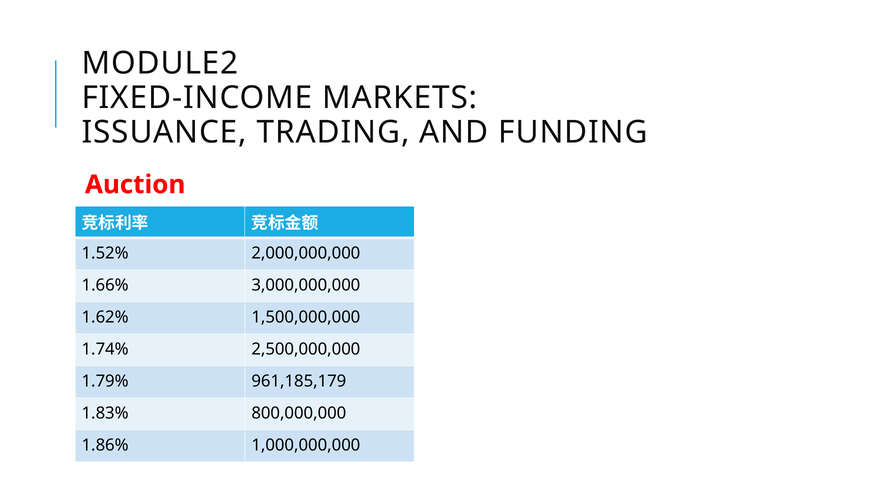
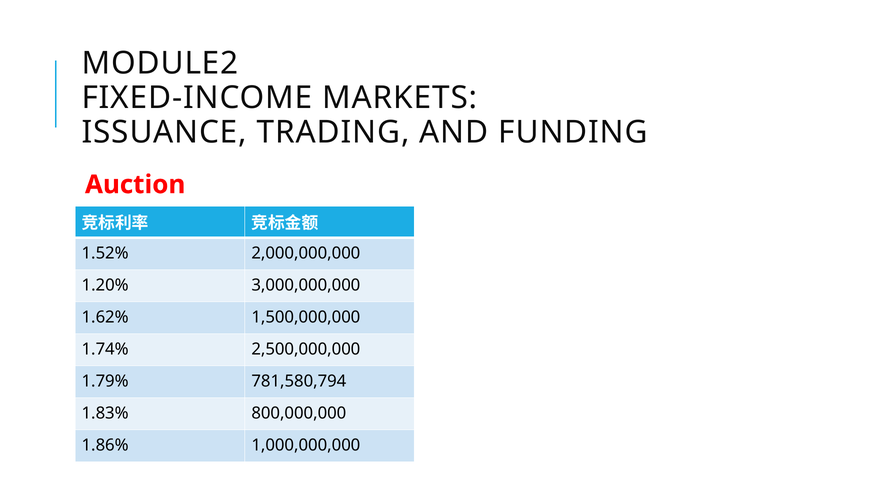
1.66%: 1.66% -> 1.20%
961,185,179: 961,185,179 -> 781,580,794
